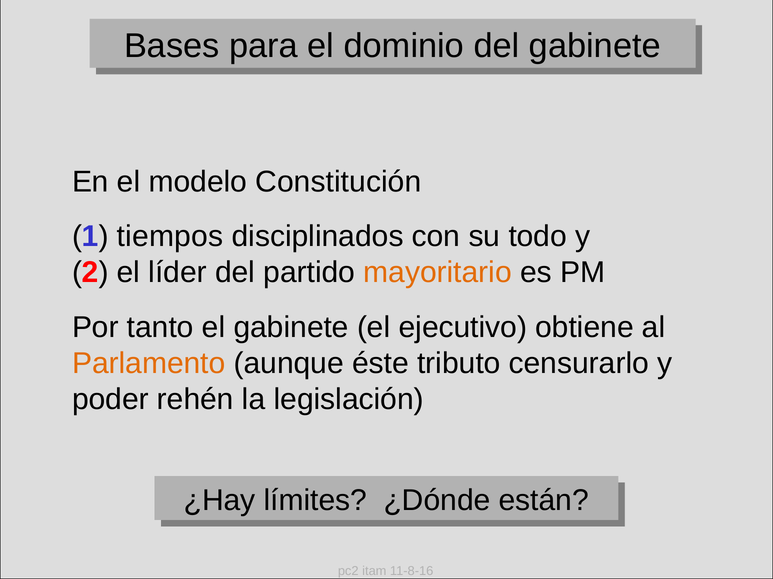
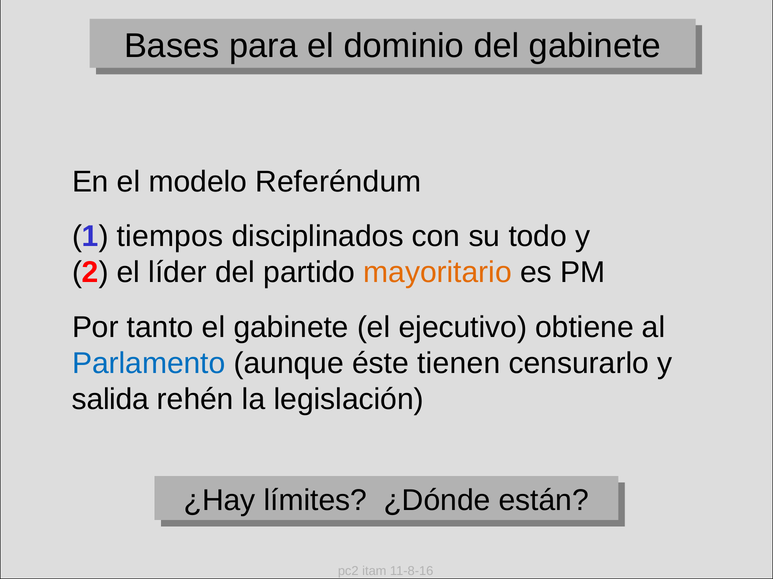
Constitución: Constitución -> Referéndum
Parlamento colour: orange -> blue
tributo: tributo -> tienen
poder: poder -> salida
